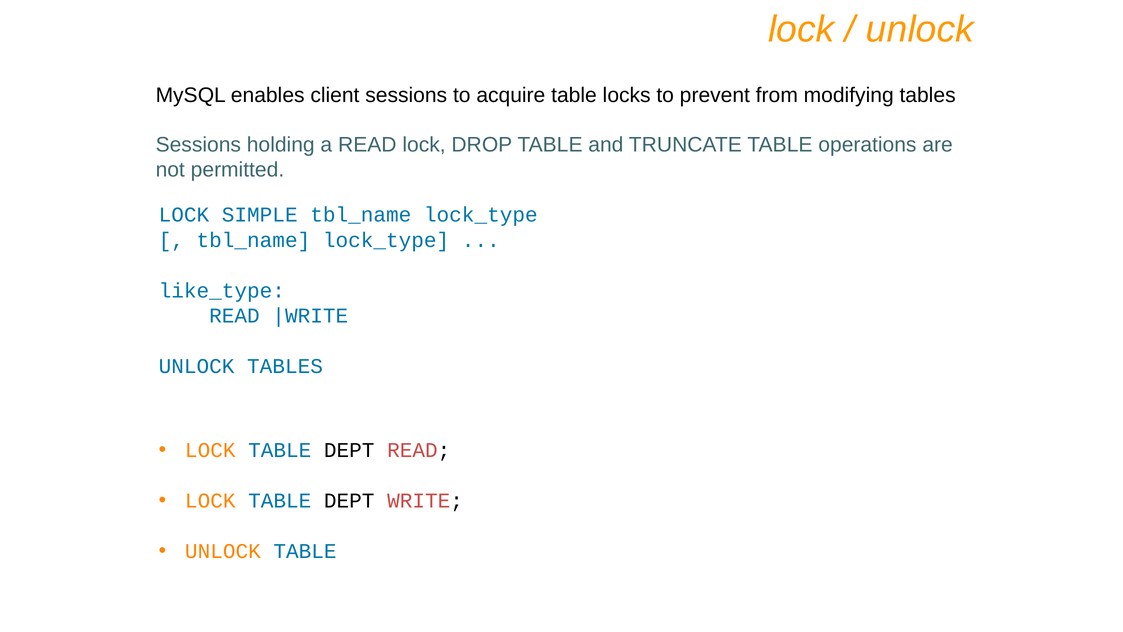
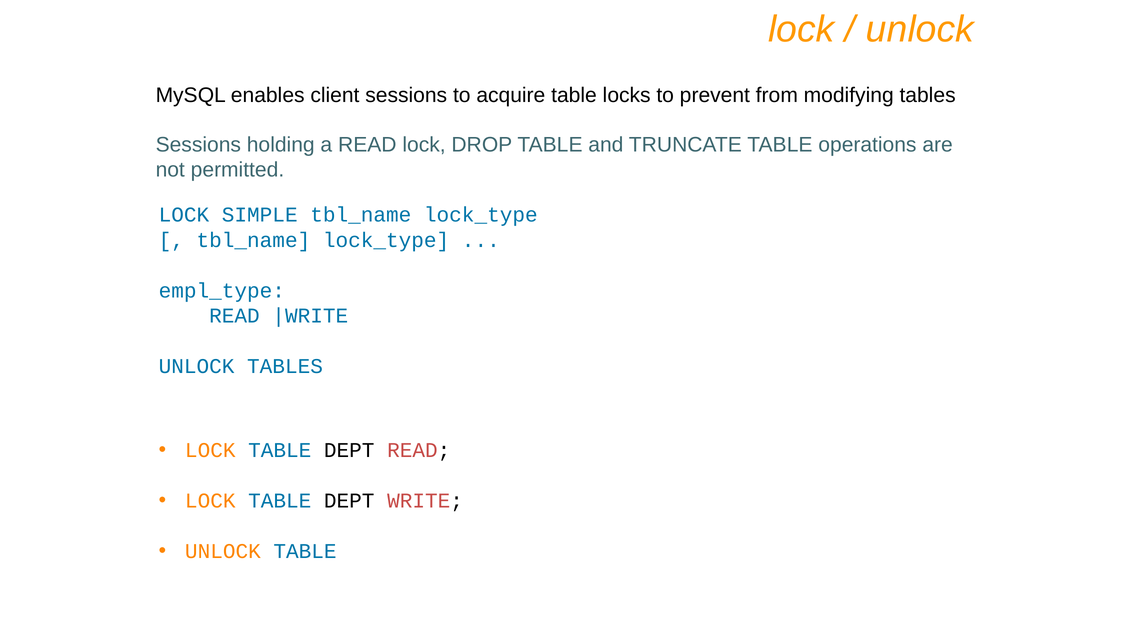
like_type: like_type -> empl_type
